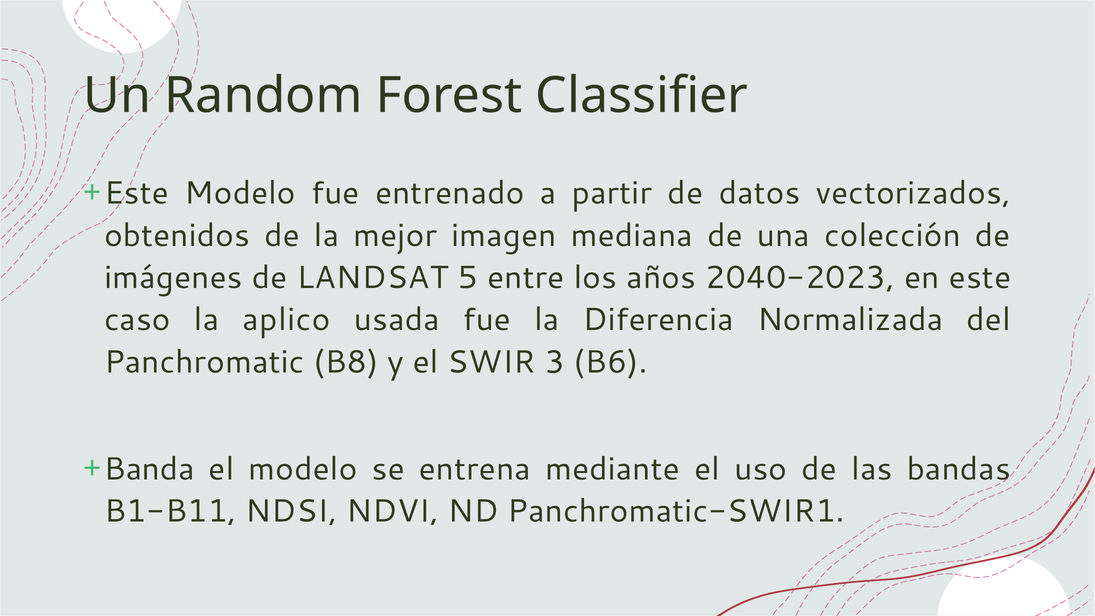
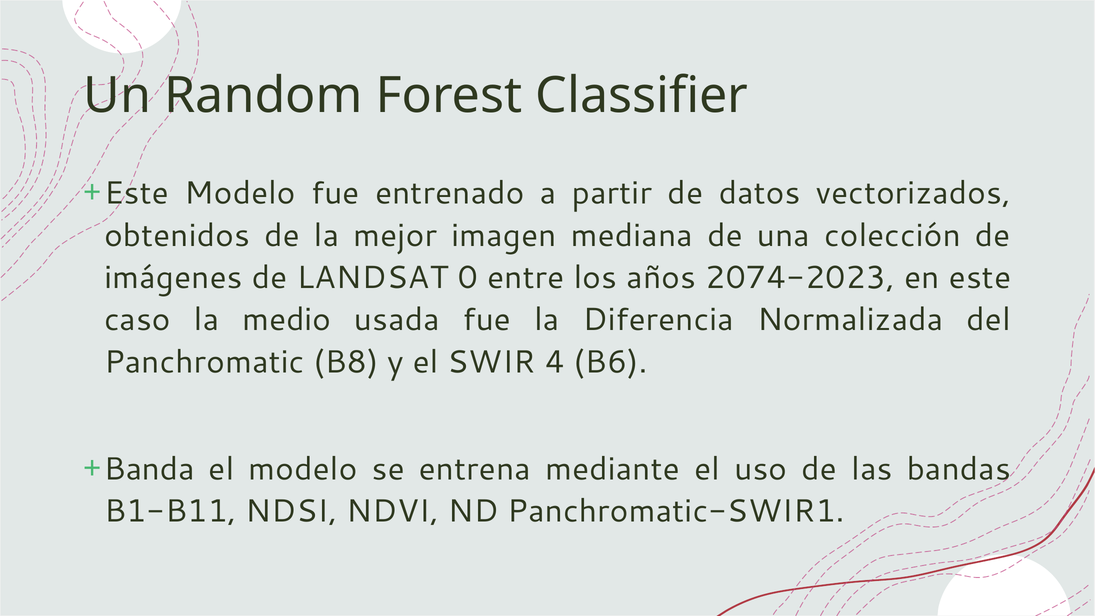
5: 5 -> 0
2040-2023: 2040-2023 -> 2074-2023
aplico: aplico -> medio
3: 3 -> 4
